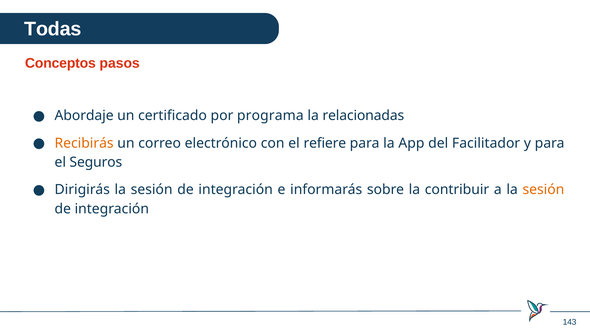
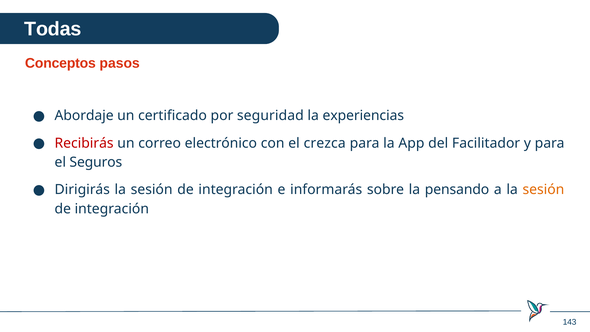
programa: programa -> seguridad
relacionadas: relacionadas -> experiencias
Recibirás colour: orange -> red
refiere: refiere -> crezca
contribuir: contribuir -> pensando
